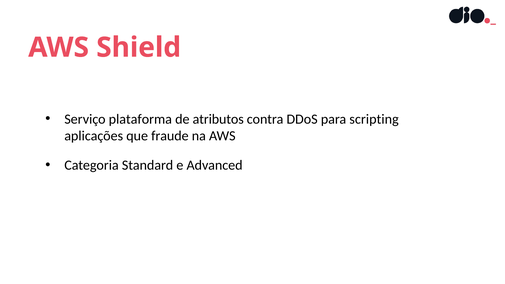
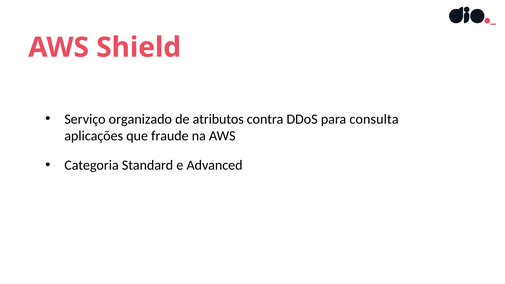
plataforma: plataforma -> organizado
scripting: scripting -> consulta
